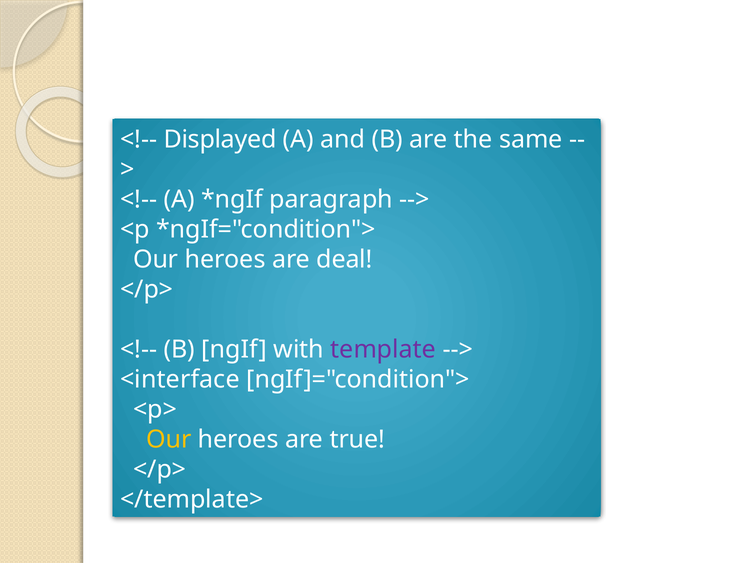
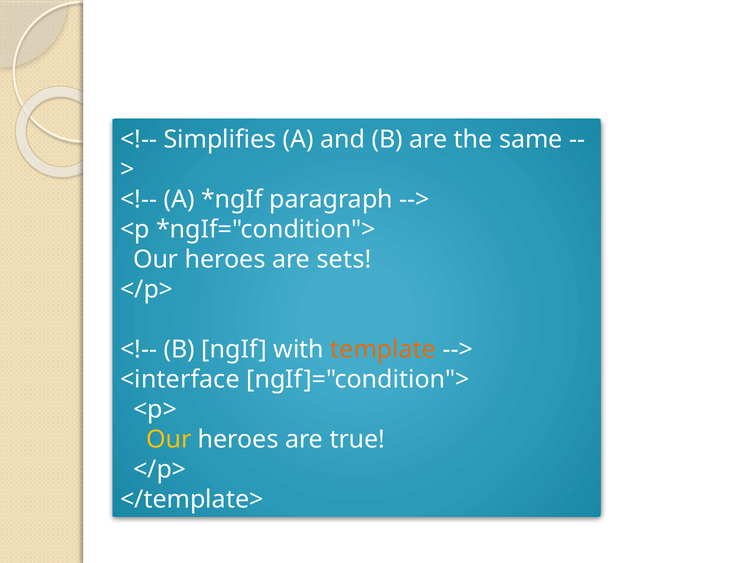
Displayed: Displayed -> Simplifies
deal: deal -> sets
template colour: purple -> orange
